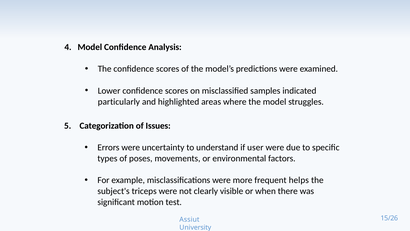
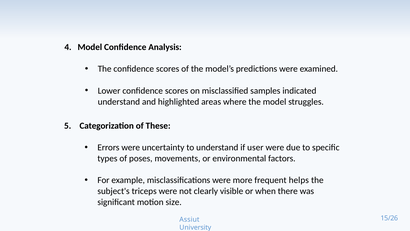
particularly at (119, 102): particularly -> understand
Issues: Issues -> These
test: test -> size
